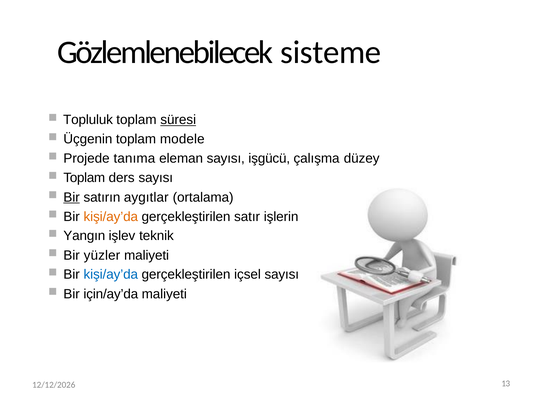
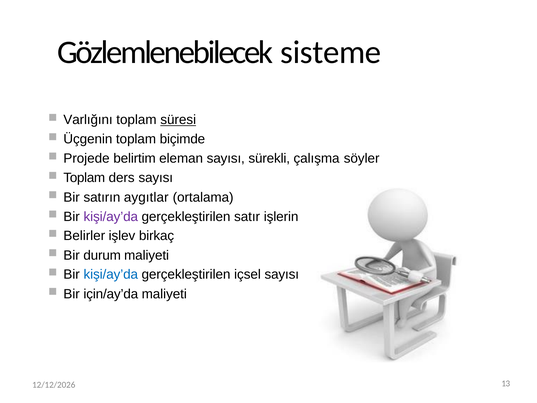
Topluluk: Topluluk -> Varlığını
modele: modele -> biçimde
tanıma: tanıma -> belirtim
işgücü: işgücü -> sürekli
düzey: düzey -> söyler
Bir at (72, 197) underline: present -> none
kişi/ay’da at (111, 217) colour: orange -> purple
Yangın: Yangın -> Belirler
teknik: teknik -> birkaç
yüzler: yüzler -> durum
